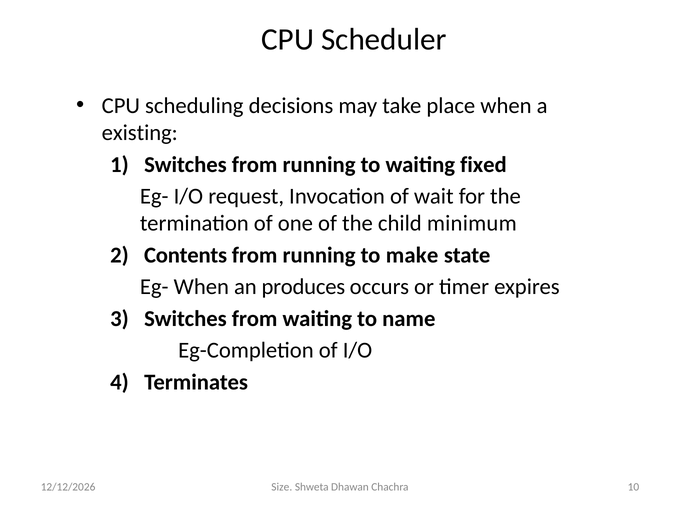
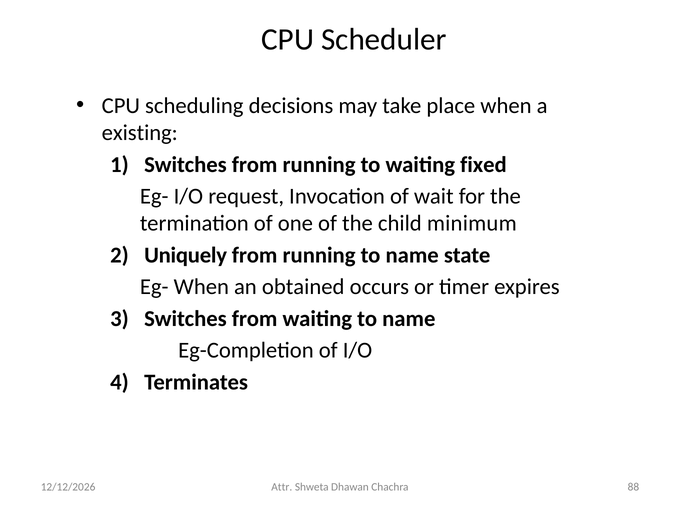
Contents: Contents -> Uniquely
running to make: make -> name
produces: produces -> obtained
Size: Size -> Attr
10: 10 -> 88
